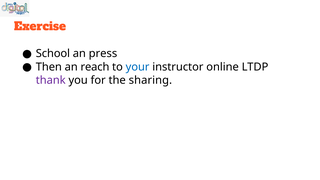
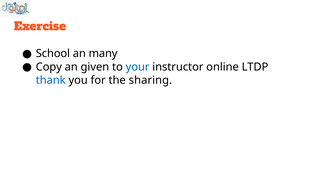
press: press -> many
Then: Then -> Copy
reach: reach -> given
thank colour: purple -> blue
